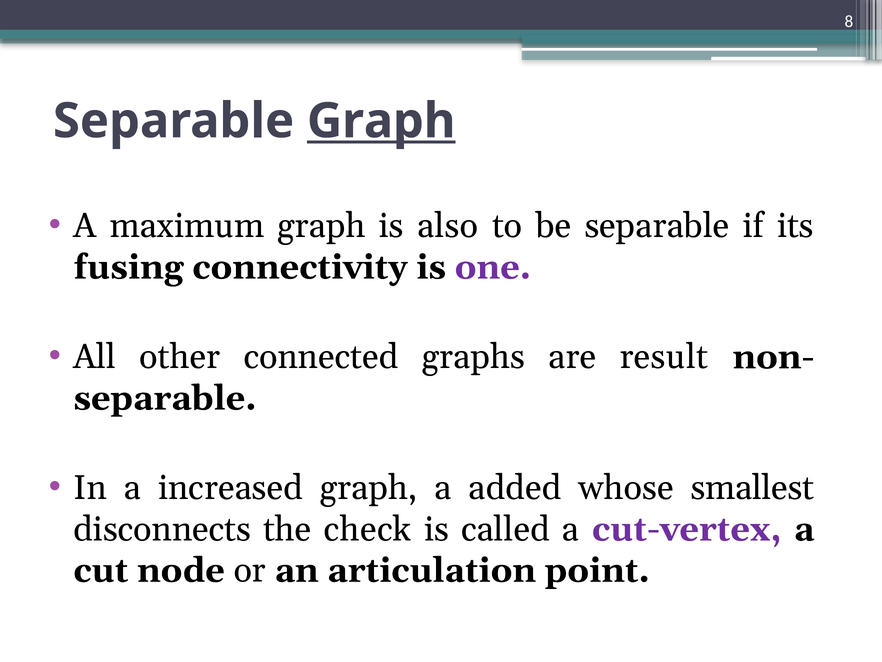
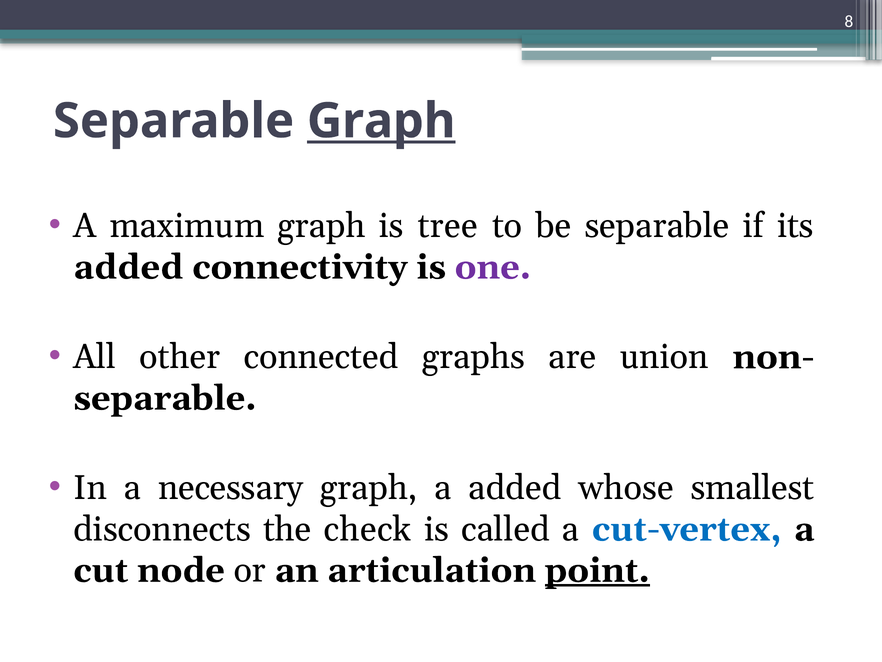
also: also -> tree
fusing at (129, 267): fusing -> added
result: result -> union
increased: increased -> necessary
cut-vertex colour: purple -> blue
point underline: none -> present
